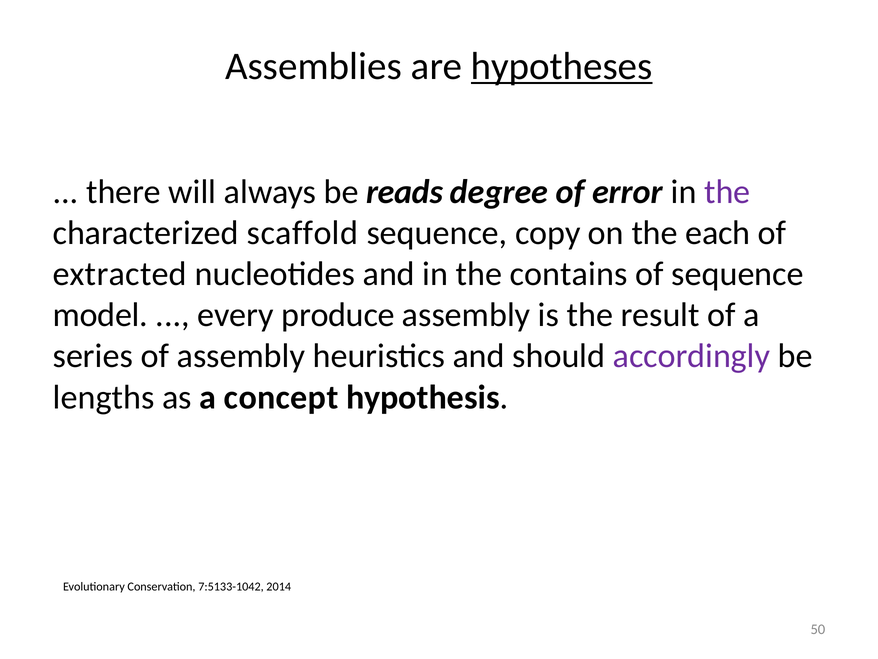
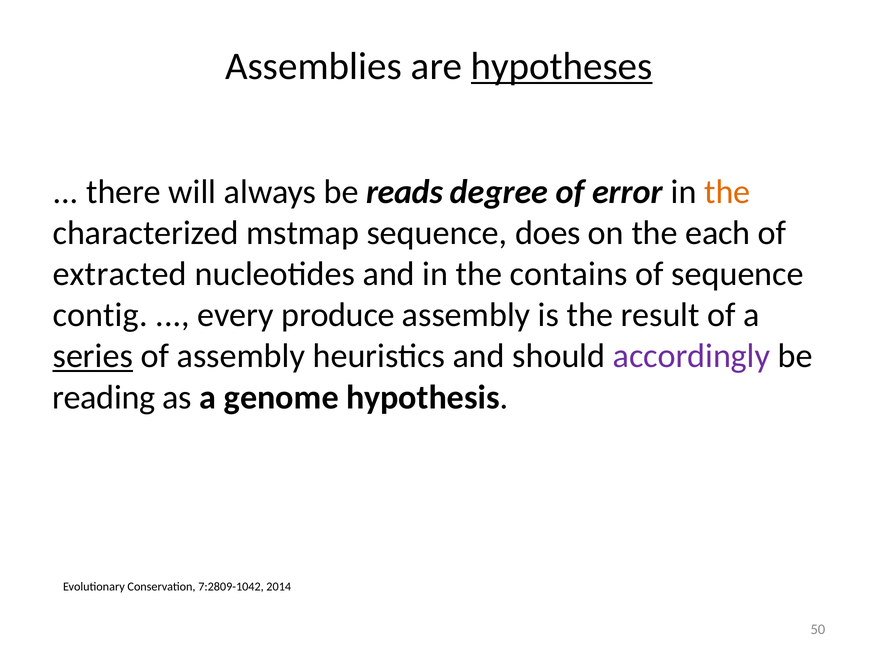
the at (727, 192) colour: purple -> orange
scaffold: scaffold -> mstmap
copy: copy -> does
model: model -> contig
series underline: none -> present
lengths: lengths -> reading
concept: concept -> genome
7:5133-1042: 7:5133-1042 -> 7:2809-1042
